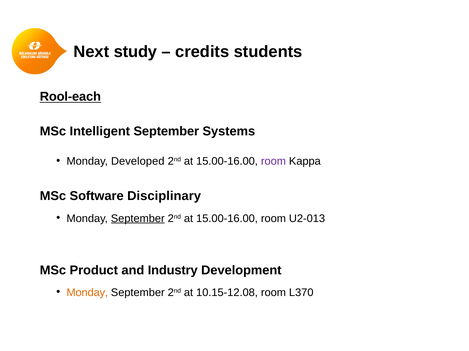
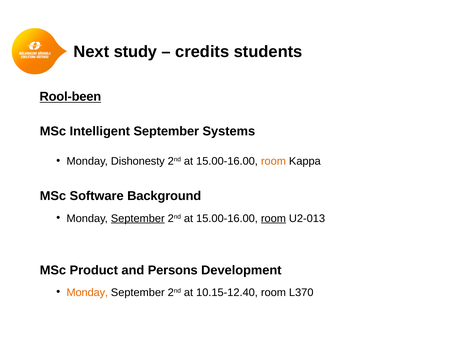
Rool-each: Rool-each -> Rool-been
Developed: Developed -> Dishonesty
room at (273, 161) colour: purple -> orange
Disciplinary: Disciplinary -> Background
room at (273, 219) underline: none -> present
Industry: Industry -> Persons
10.15-12.08: 10.15-12.08 -> 10.15-12.40
